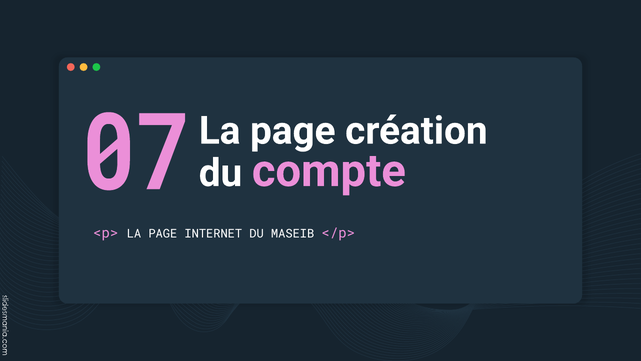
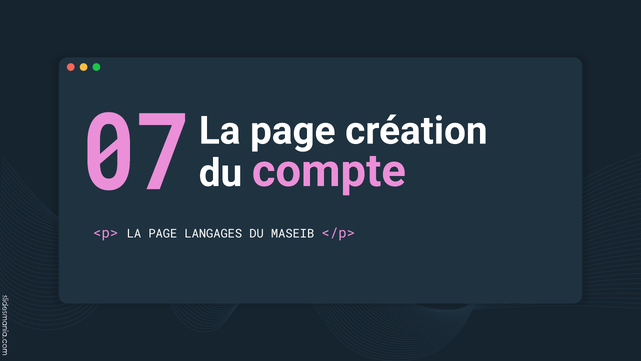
INTERNET: INTERNET -> LANGAGES
